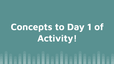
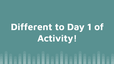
Concepts: Concepts -> Different
